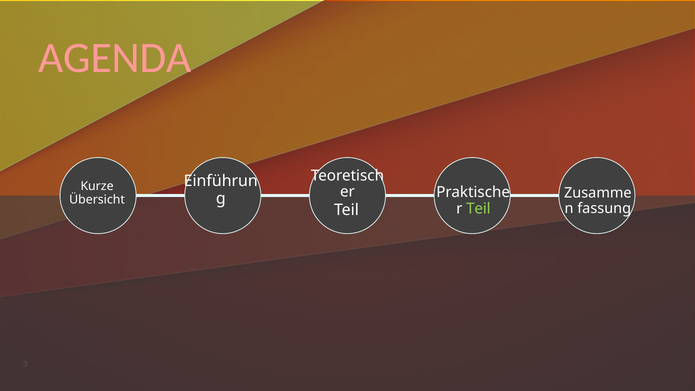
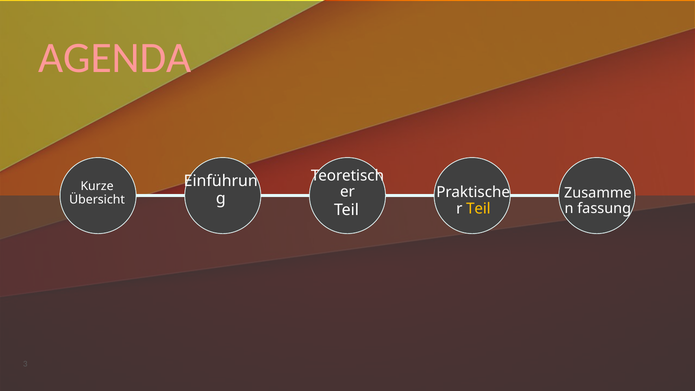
Teil at (478, 208) colour: light green -> yellow
